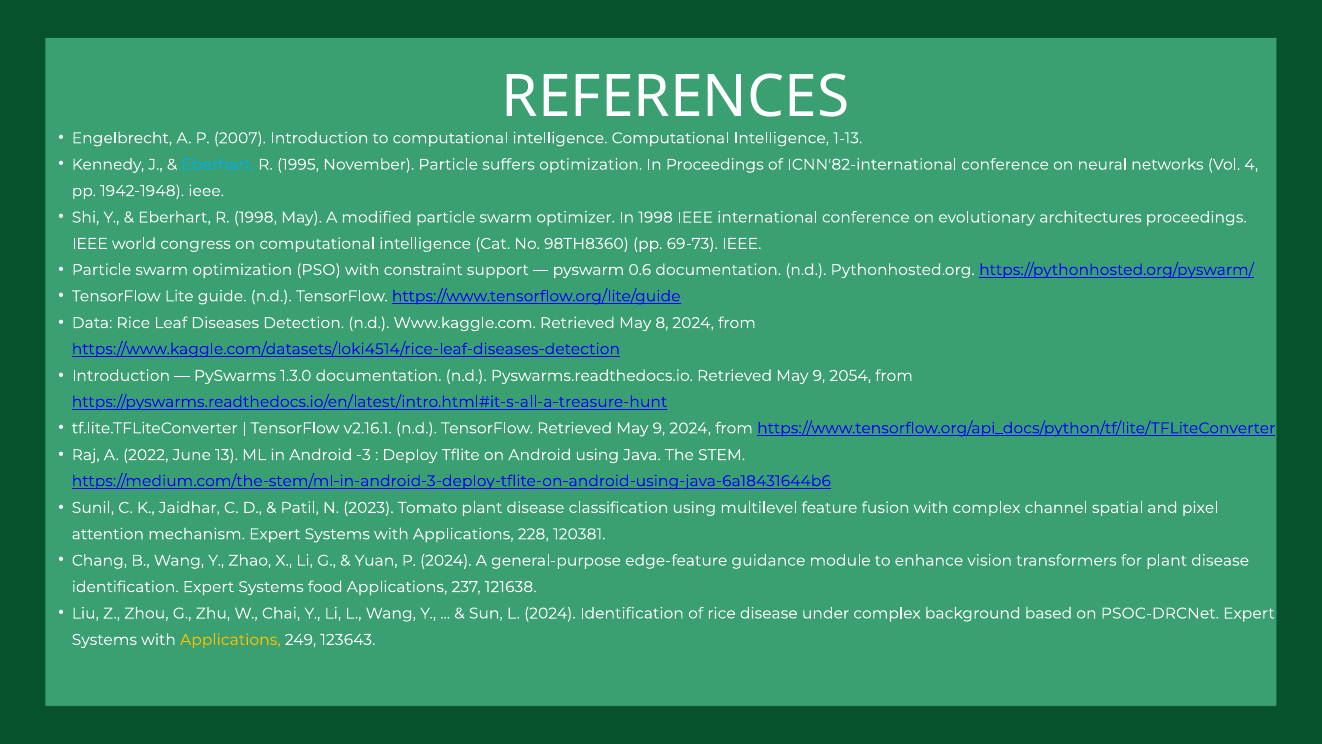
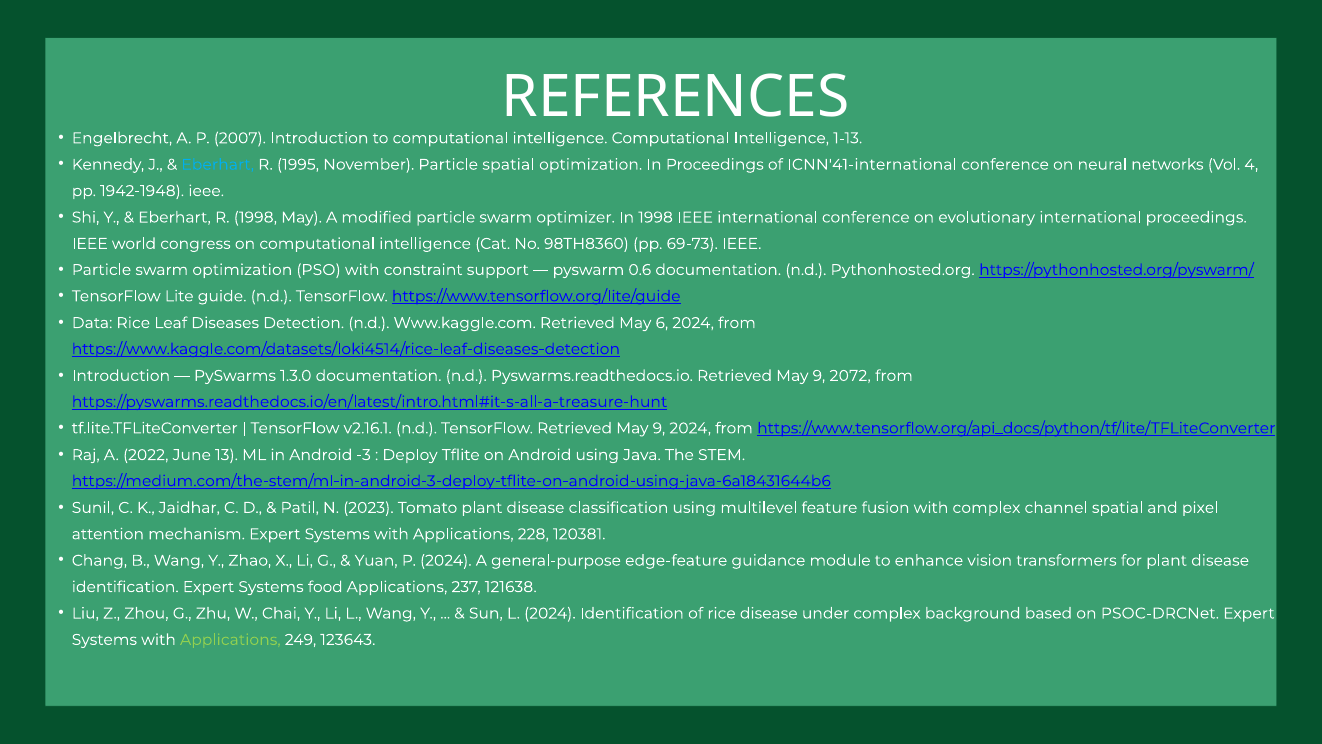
Particle suffers: suffers -> spatial
ICNN'82-international: ICNN'82-international -> ICNN'41-international
evolutionary architectures: architectures -> international
8: 8 -> 6
2054: 2054 -> 2072
Applications at (230, 639) colour: yellow -> light green
